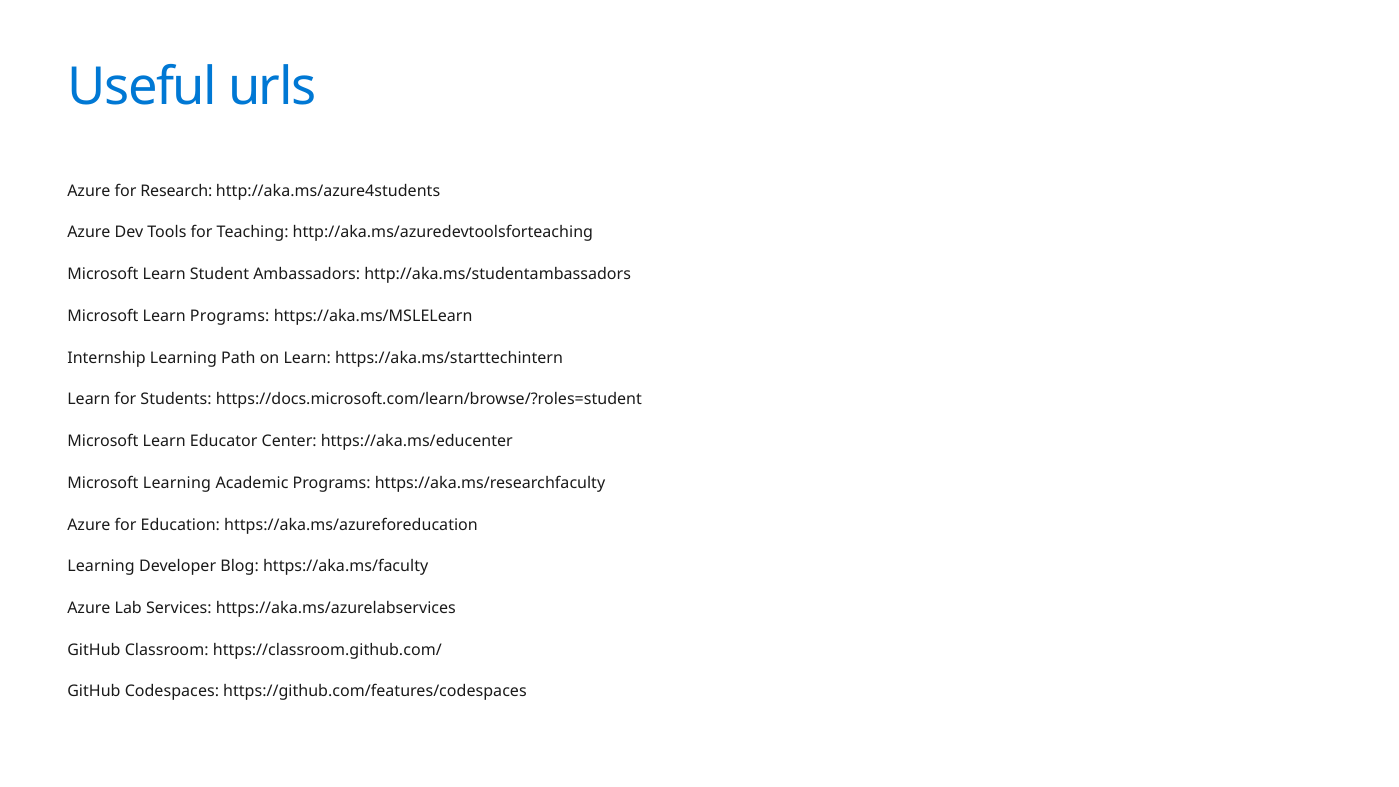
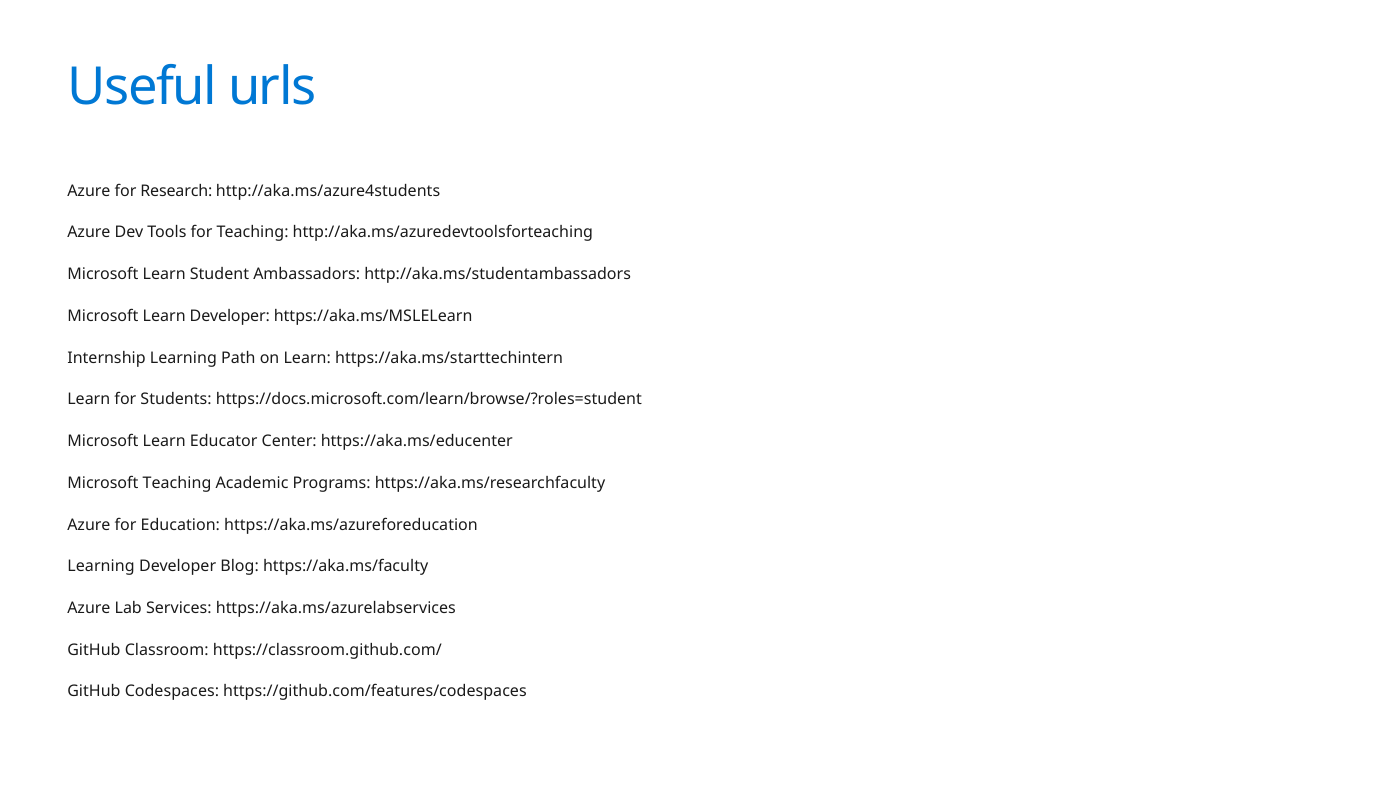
Learn Programs: Programs -> Developer
Microsoft Learning: Learning -> Teaching
